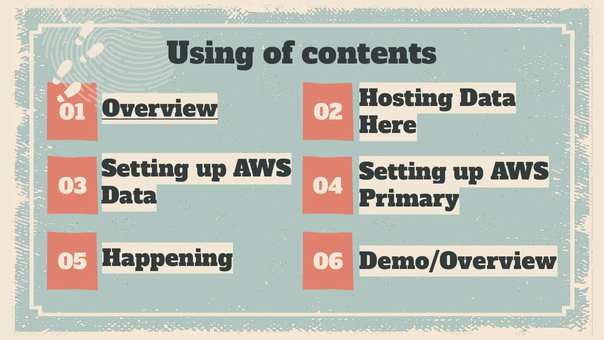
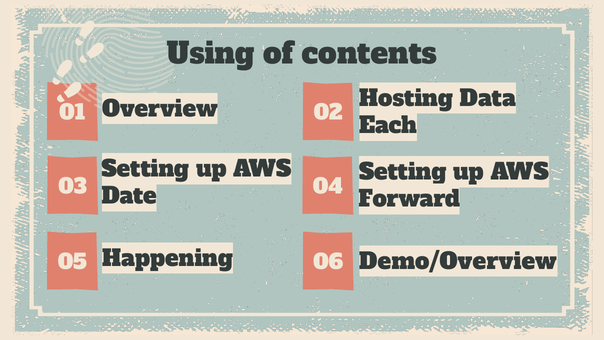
Overview underline: present -> none
Here: Here -> Each
Data at (129, 196): Data -> Date
Primary: Primary -> Forward
